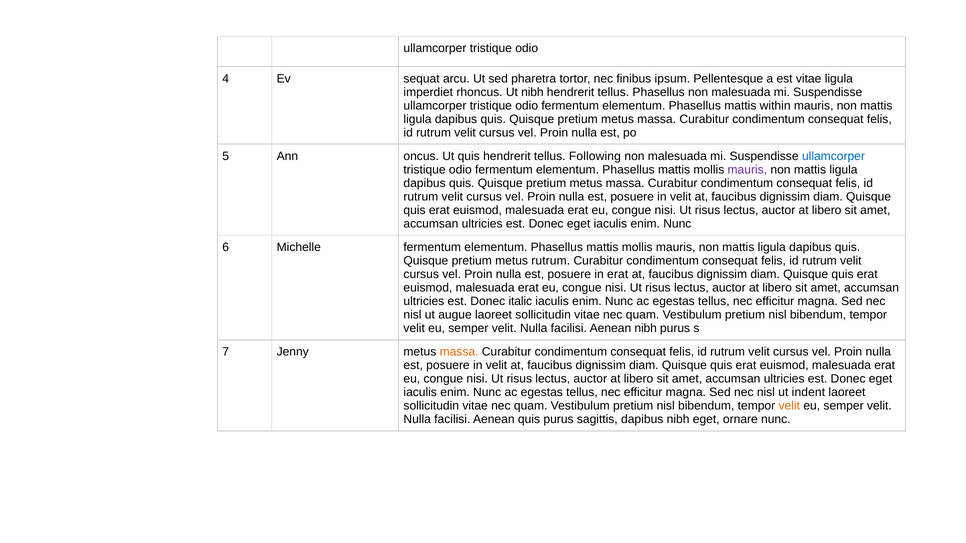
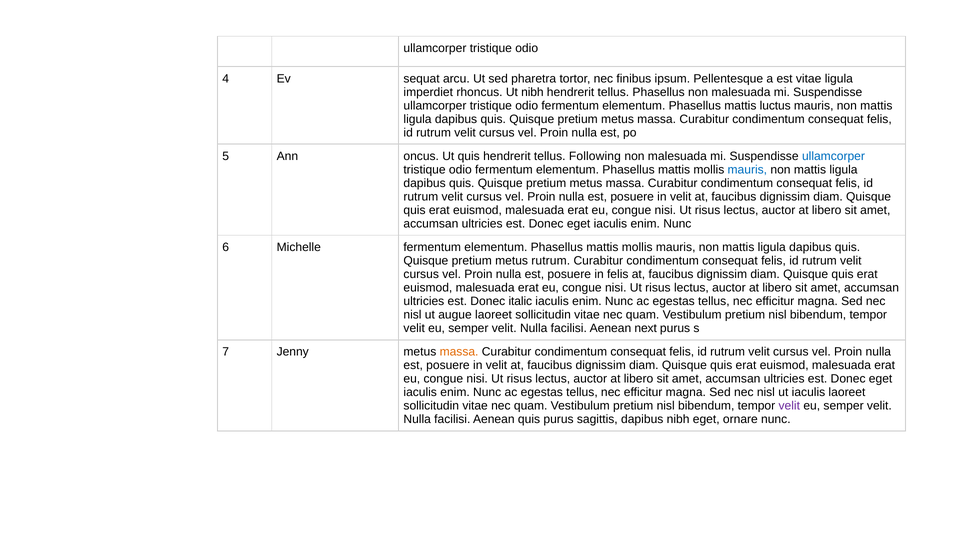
within: within -> luctus
mauris at (747, 170) colour: purple -> blue
in erat: erat -> felis
Aenean nibh: nibh -> next
ut indent: indent -> iaculis
velit at (789, 406) colour: orange -> purple
